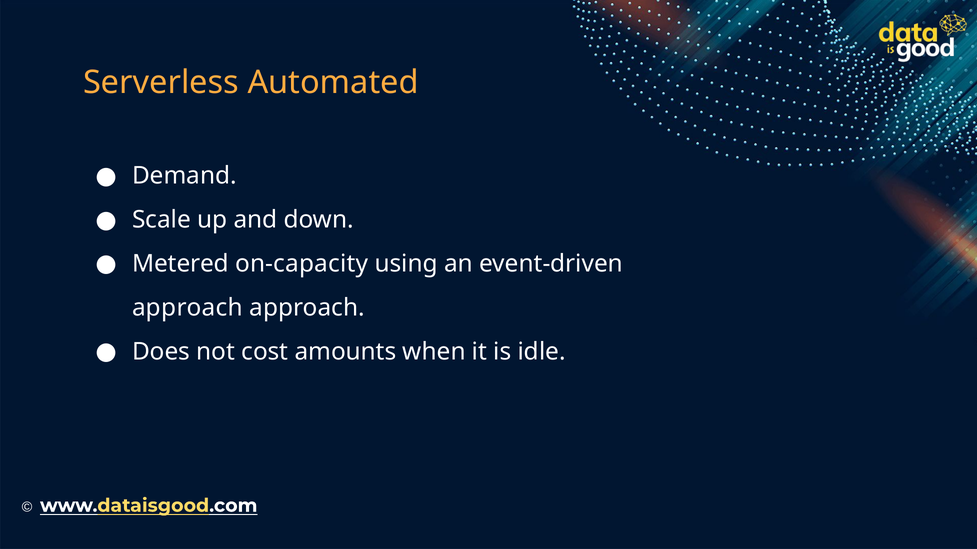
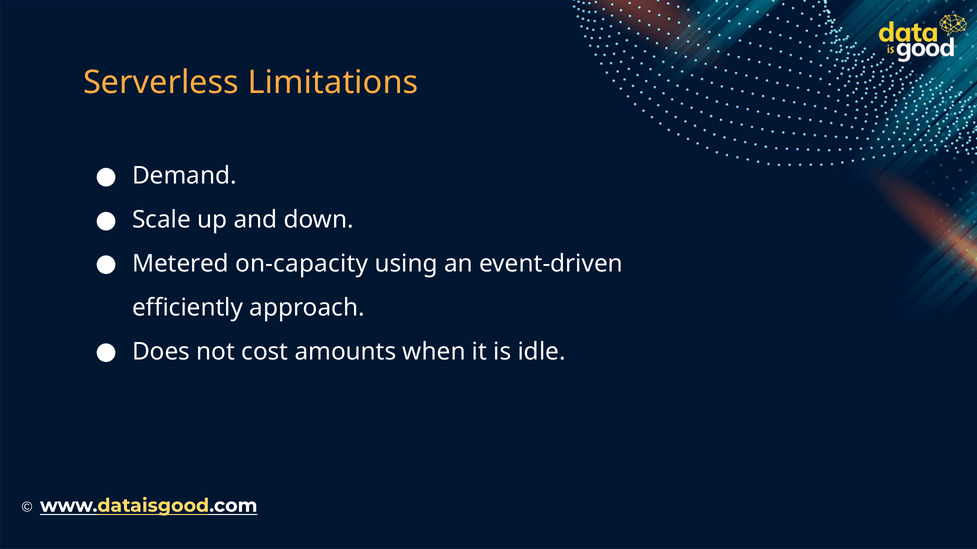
Automated: Automated -> Limitations
approach at (187, 308): approach -> efficiently
